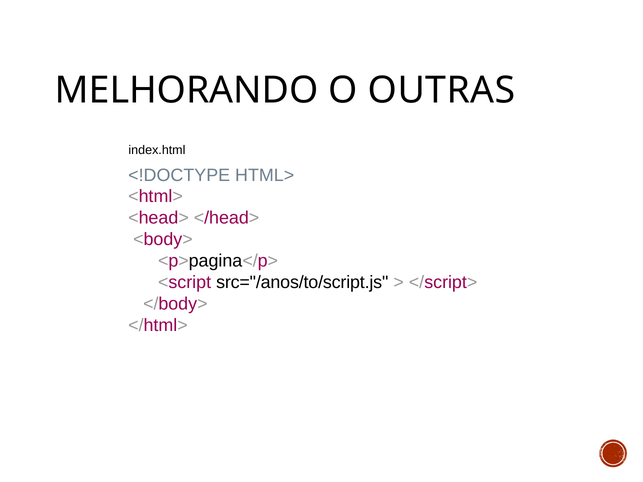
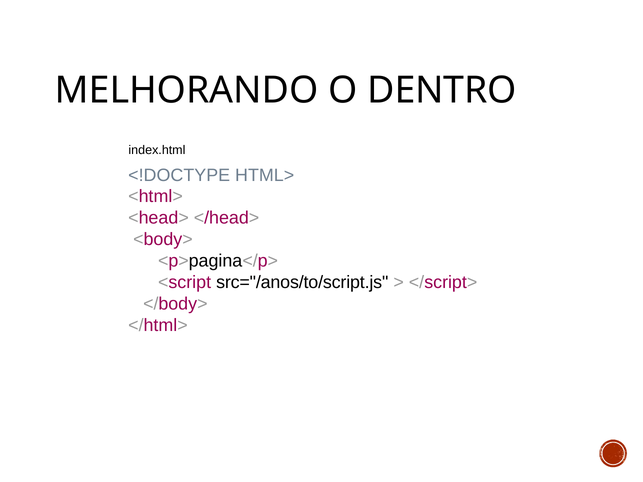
OUTRAS: OUTRAS -> DENTRO
